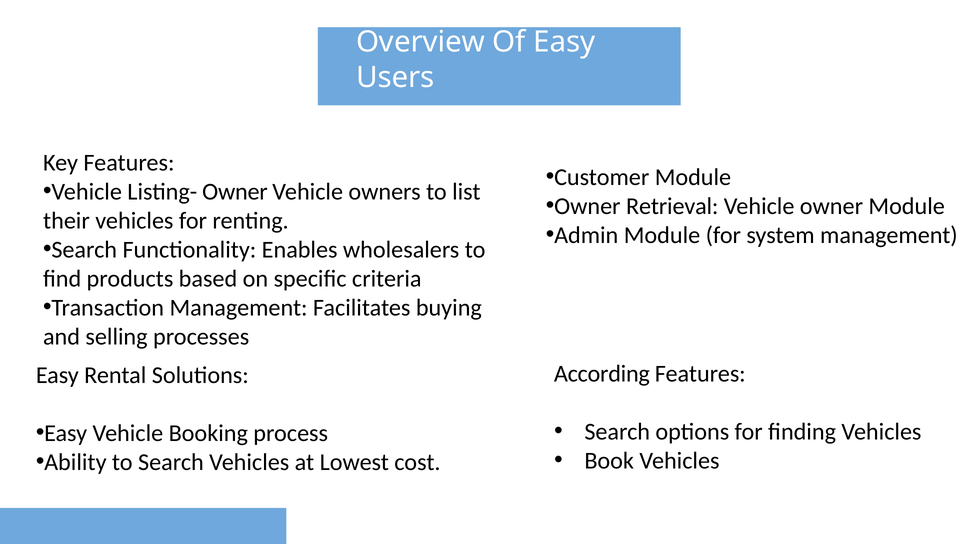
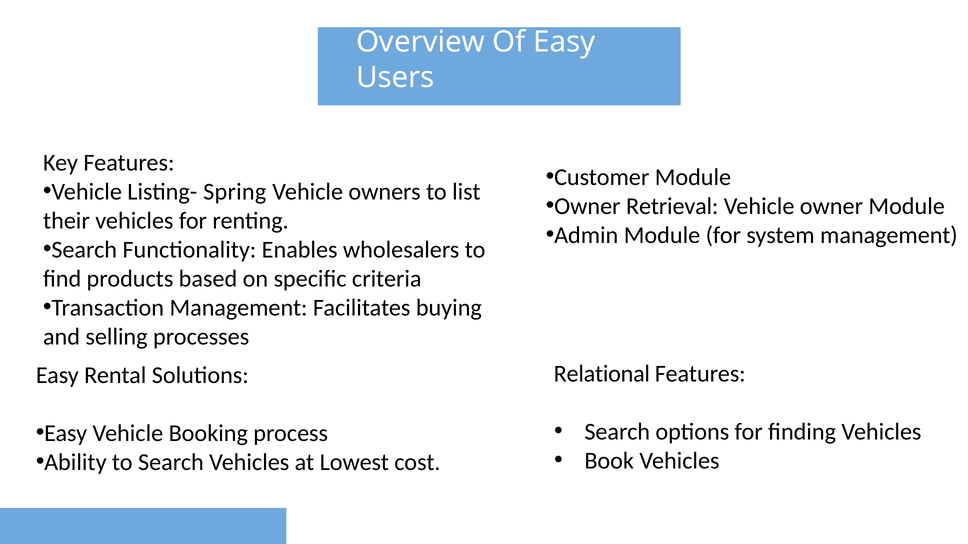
Listing- Owner: Owner -> Spring
According: According -> Relational
